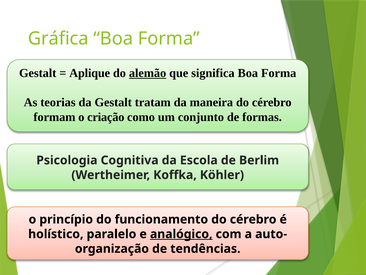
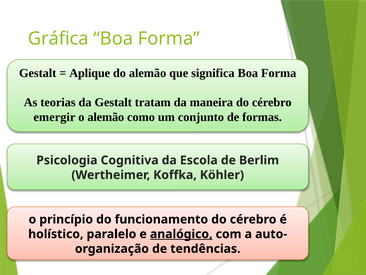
alemão at (148, 73) underline: present -> none
formam: formam -> emergir
o criação: criação -> alemão
